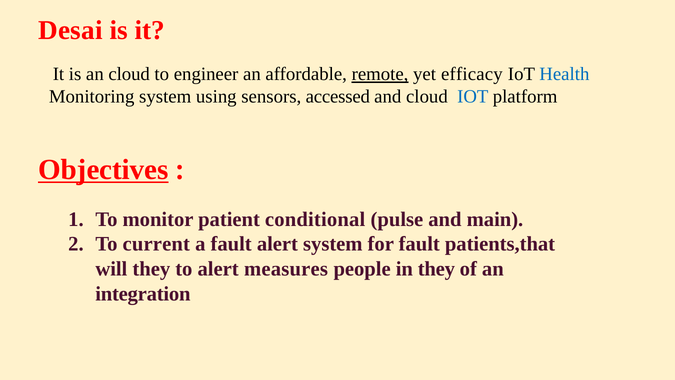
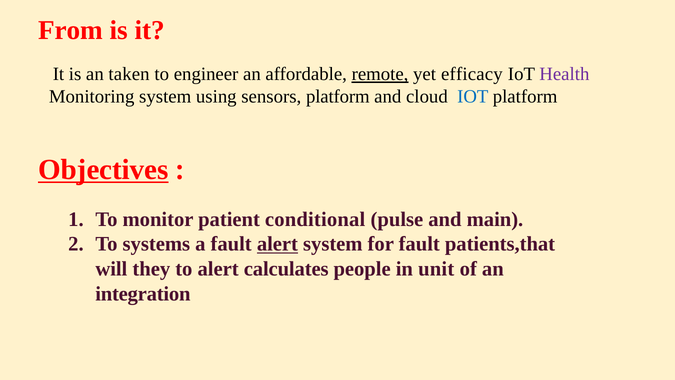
Desai: Desai -> From
an cloud: cloud -> taken
Health colour: blue -> purple
sensors accessed: accessed -> platform
current: current -> systems
alert at (277, 244) underline: none -> present
measures: measures -> calculates
in they: they -> unit
